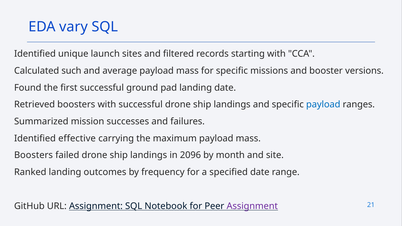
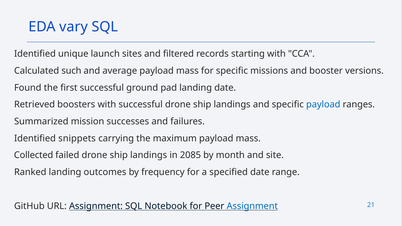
effective: effective -> snippets
Boosters at (34, 155): Boosters -> Collected
2096: 2096 -> 2085
Assignment at (252, 206) colour: purple -> blue
